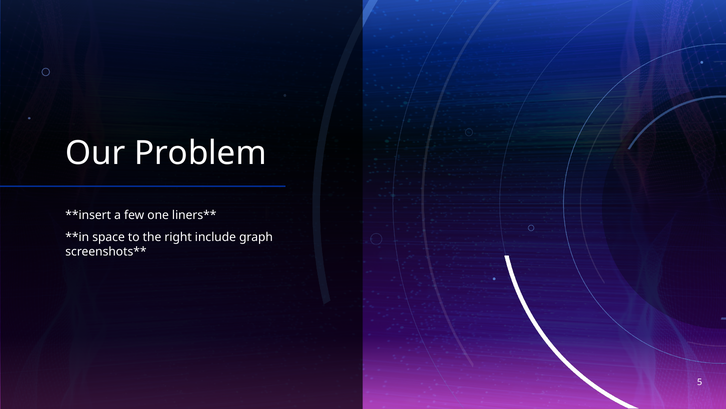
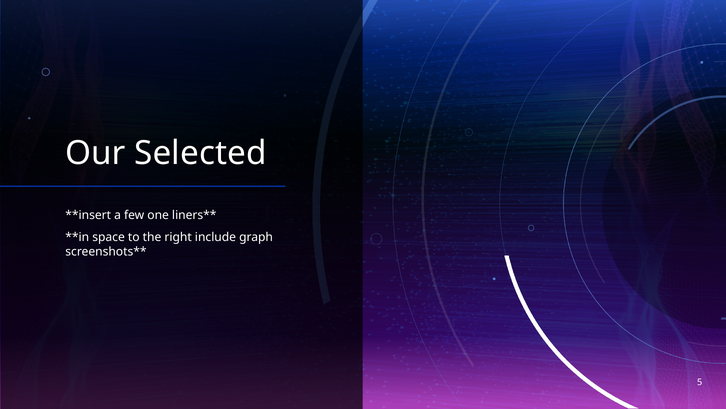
Problem: Problem -> Selected
